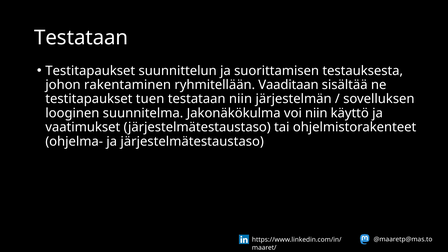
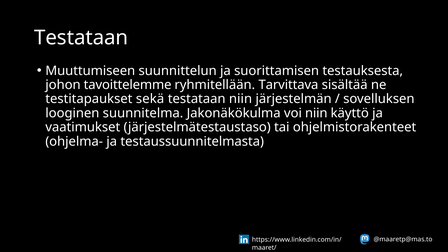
Testitapaukset at (90, 71): Testitapaukset -> Muuttumiseen
rakentaminen: rakentaminen -> tavoittelemme
Vaaditaan: Vaaditaan -> Tarvittava
tuen: tuen -> sekä
ja järjestelmätestaustaso: järjestelmätestaustaso -> testaussuunnitelmasta
